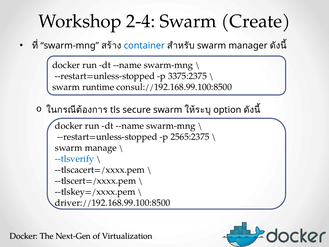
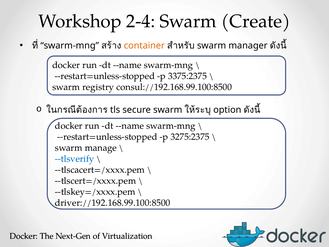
container colour: blue -> orange
runtime: runtime -> registry
2565:2375: 2565:2375 -> 3275:2375
